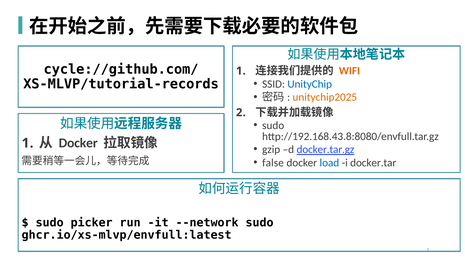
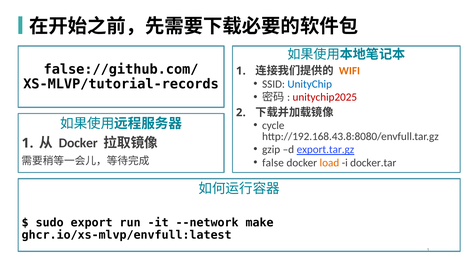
cycle://github.com/: cycle://github.com/ -> false://github.com/
unitychip2025 colour: orange -> red
sudo at (273, 125): sudo -> cycle
docker.tar.gz: docker.tar.gz -> export.tar.gz
load colour: blue -> orange
picker: picker -> export
--network sudo: sudo -> make
